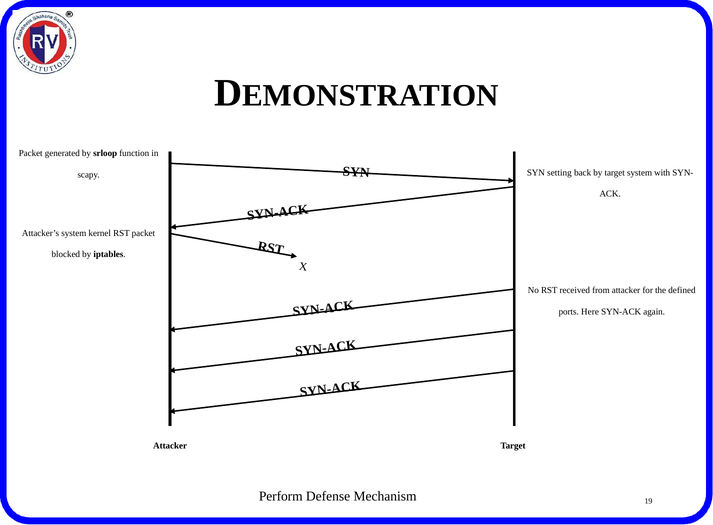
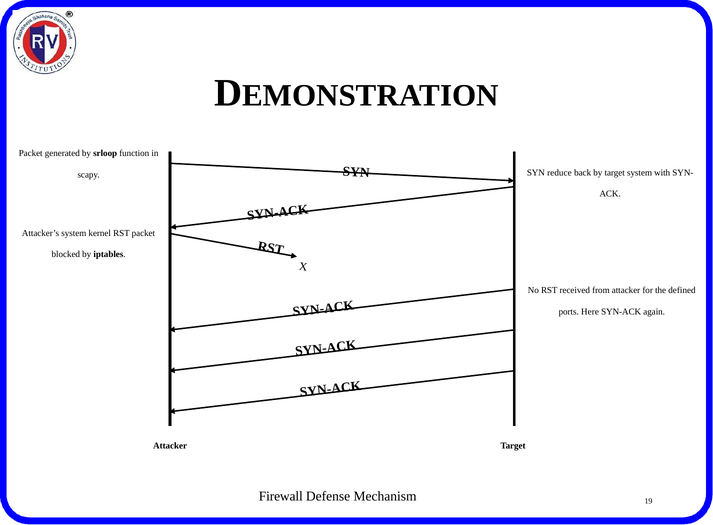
setting: setting -> reduce
Perform: Perform -> Firewall
